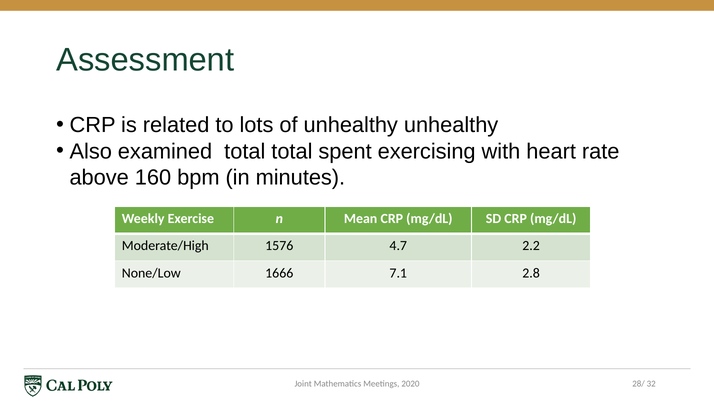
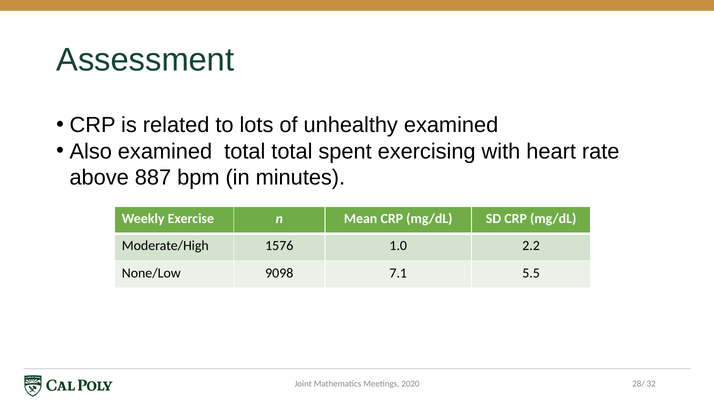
unhealthy unhealthy: unhealthy -> examined
160: 160 -> 887
4.7: 4.7 -> 1.0
1666: 1666 -> 9098
2.8: 2.8 -> 5.5
